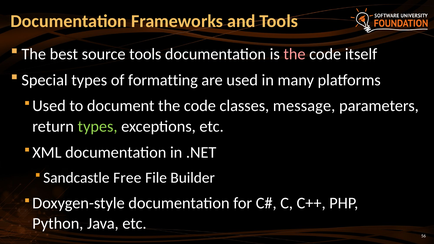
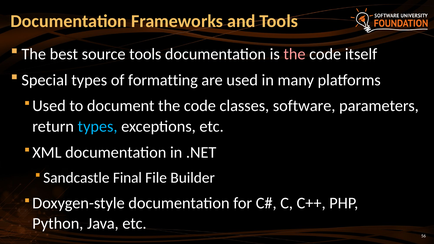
message: message -> software
types at (98, 127) colour: light green -> light blue
Free: Free -> Final
